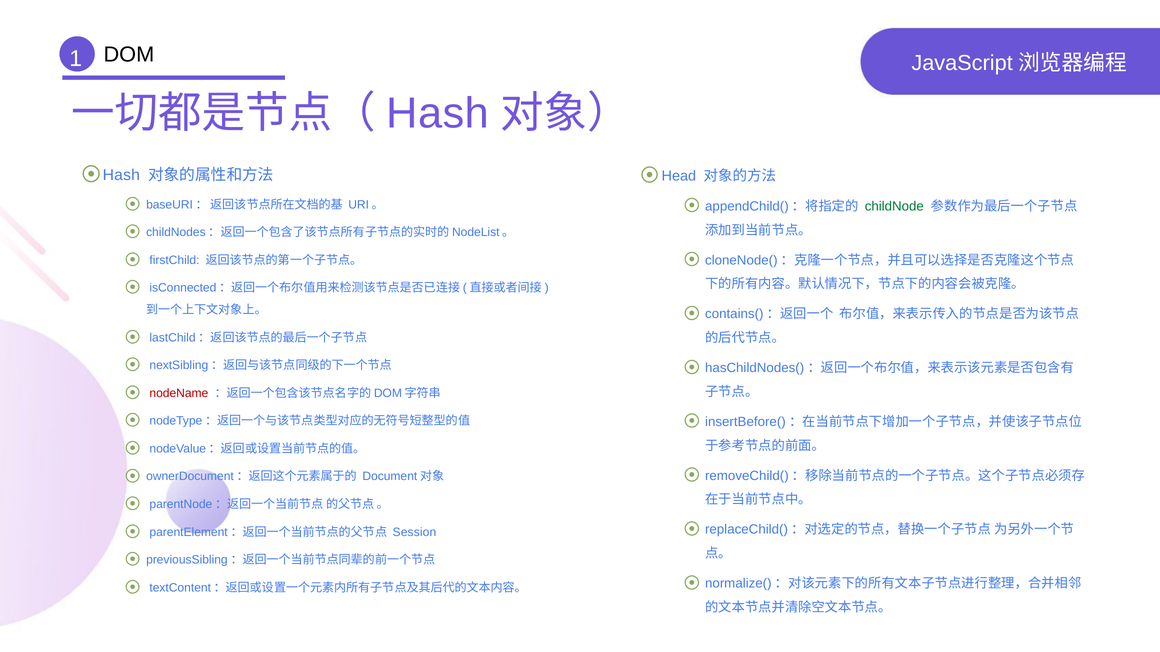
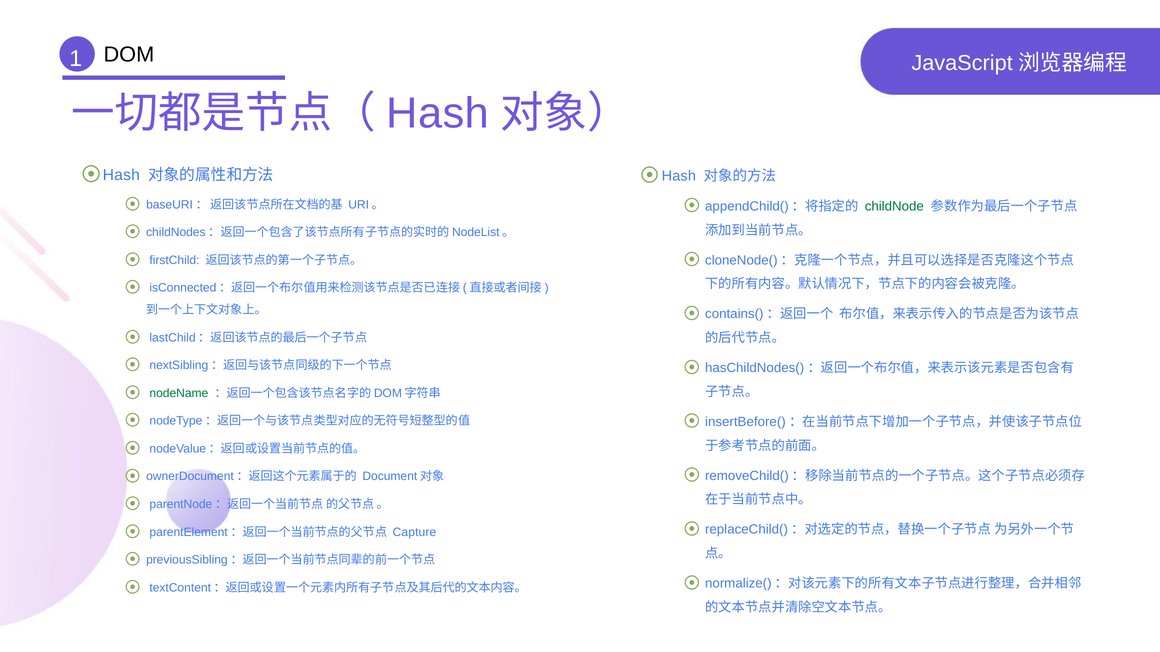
Head at (679, 176): Head -> Hash
nodeName colour: red -> green
Session: Session -> Capture
